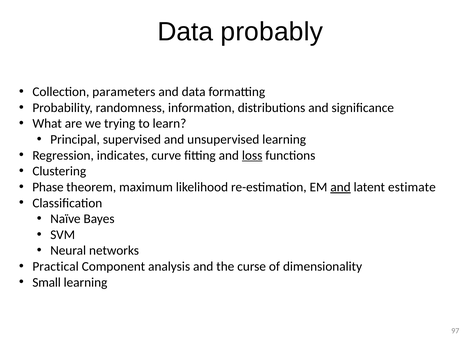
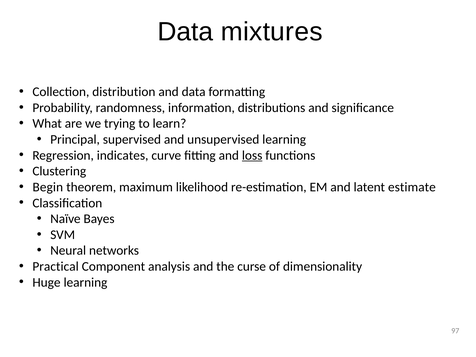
probably: probably -> mixtures
parameters: parameters -> distribution
Phase: Phase -> Begin
and at (340, 187) underline: present -> none
Small: Small -> Huge
